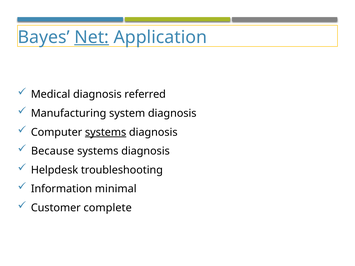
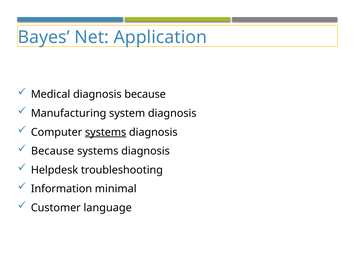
Net underline: present -> none
diagnosis referred: referred -> because
complete: complete -> language
